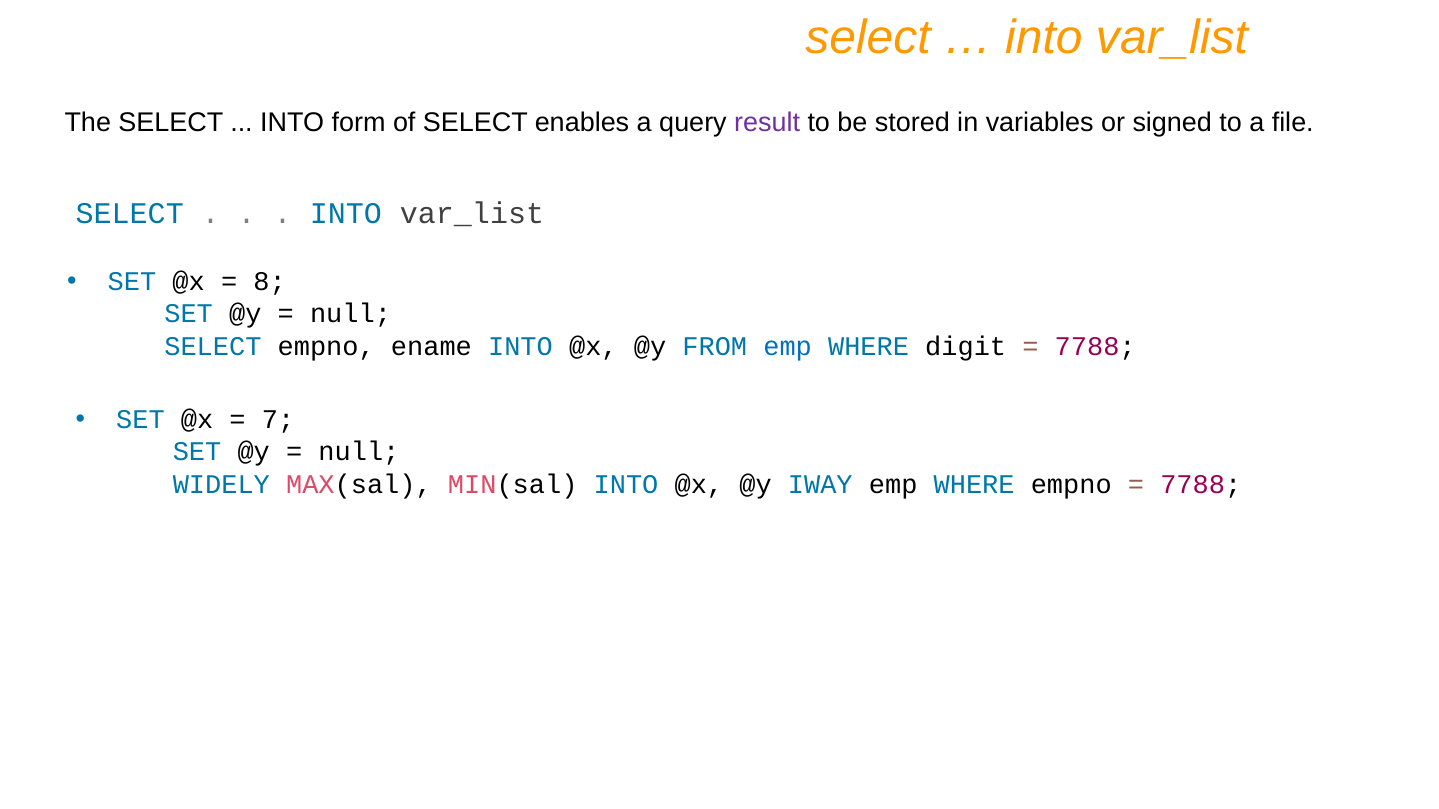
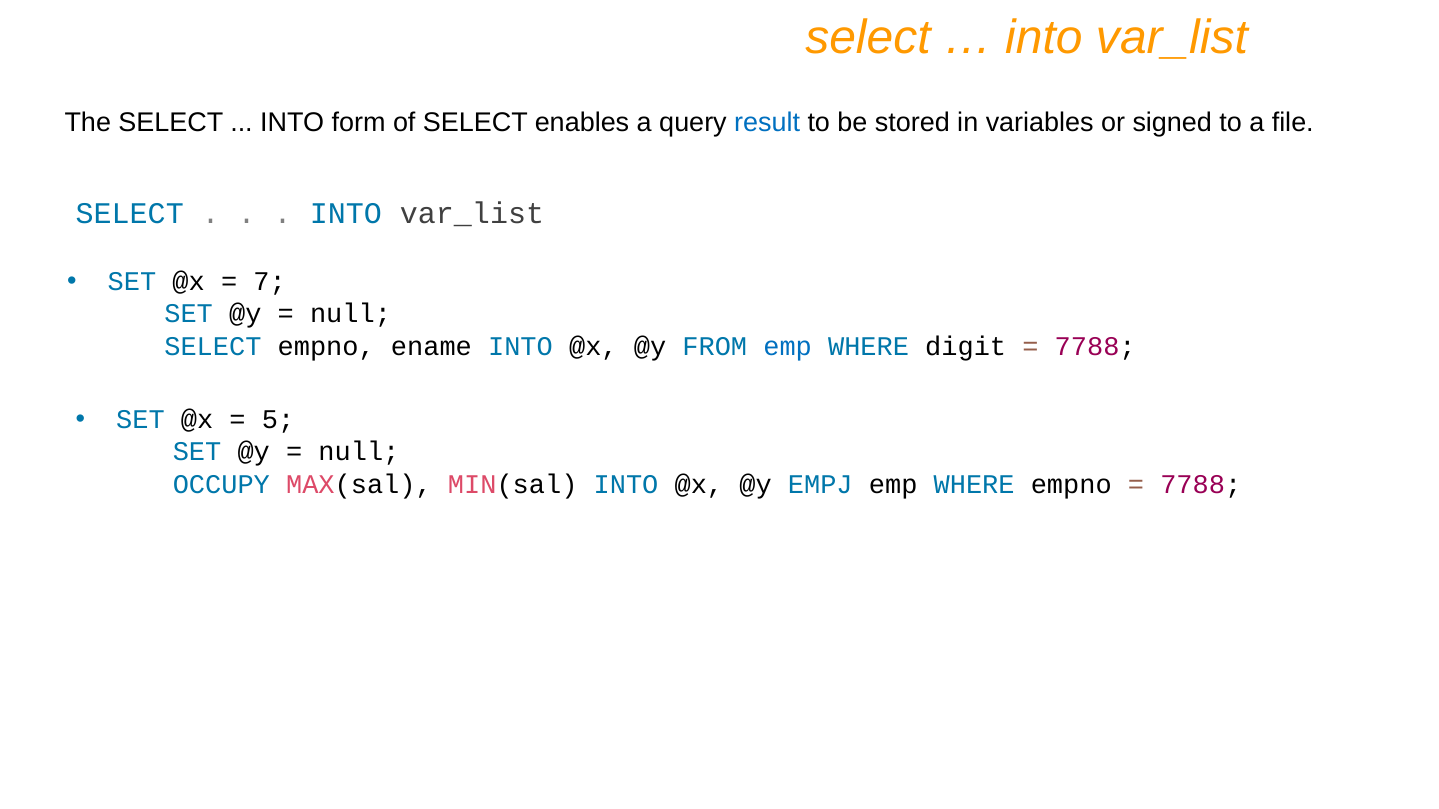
result colour: purple -> blue
8: 8 -> 7
7: 7 -> 5
WIDELY: WIDELY -> OCCUPY
IWAY: IWAY -> EMPJ
